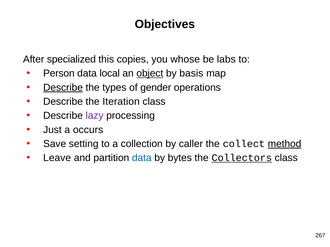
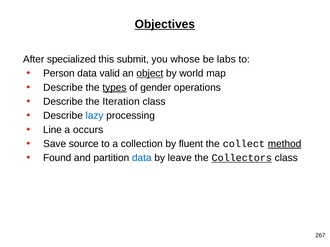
Objectives underline: none -> present
copies: copies -> submit
local: local -> valid
basis: basis -> world
Describe at (63, 88) underline: present -> none
types underline: none -> present
lazy colour: purple -> blue
Just: Just -> Line
setting: setting -> source
caller: caller -> fluent
Leave: Leave -> Found
bytes: bytes -> leave
